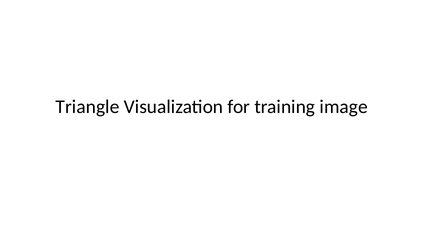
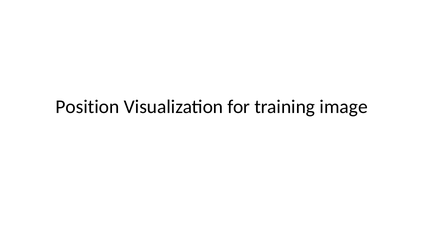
Triangle: Triangle -> Position
